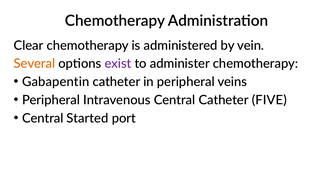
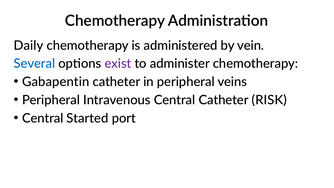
Clear: Clear -> Daily
Several colour: orange -> blue
FIVE: FIVE -> RISK
